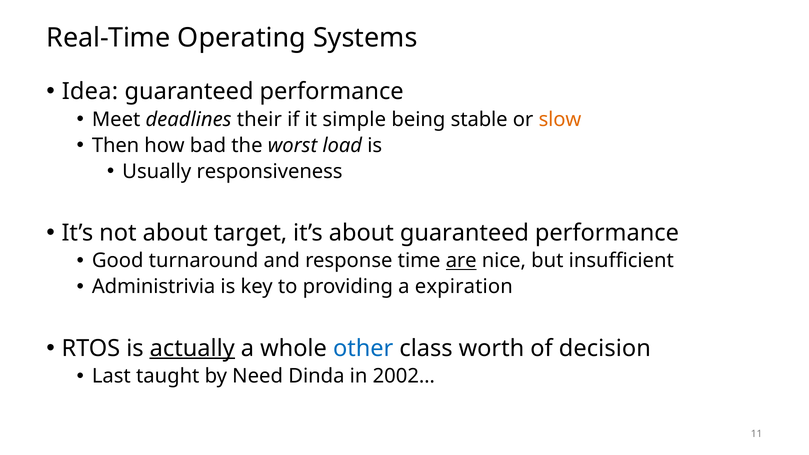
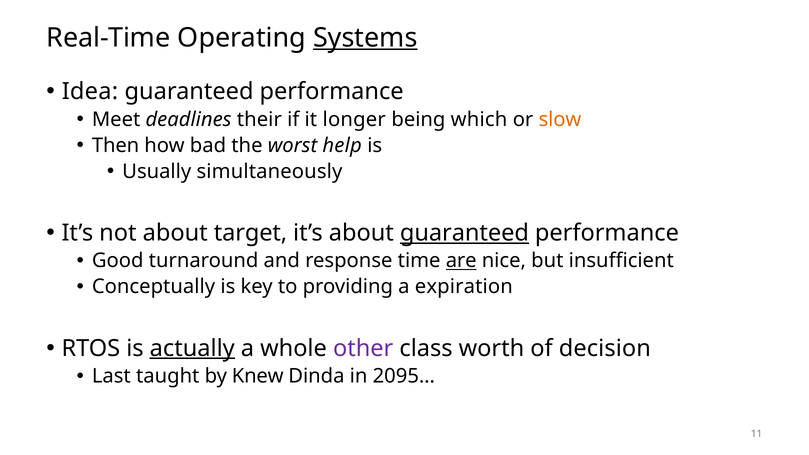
Systems underline: none -> present
simple: simple -> longer
stable: stable -> which
load: load -> help
responsiveness: responsiveness -> simultaneously
guaranteed at (464, 233) underline: none -> present
Administrivia: Administrivia -> Conceptually
other colour: blue -> purple
Need: Need -> Knew
2002…: 2002… -> 2095…
